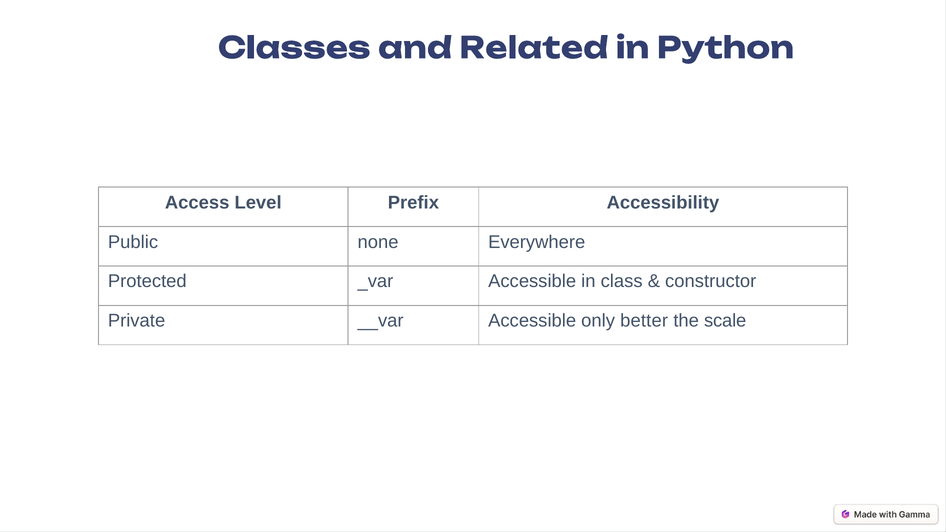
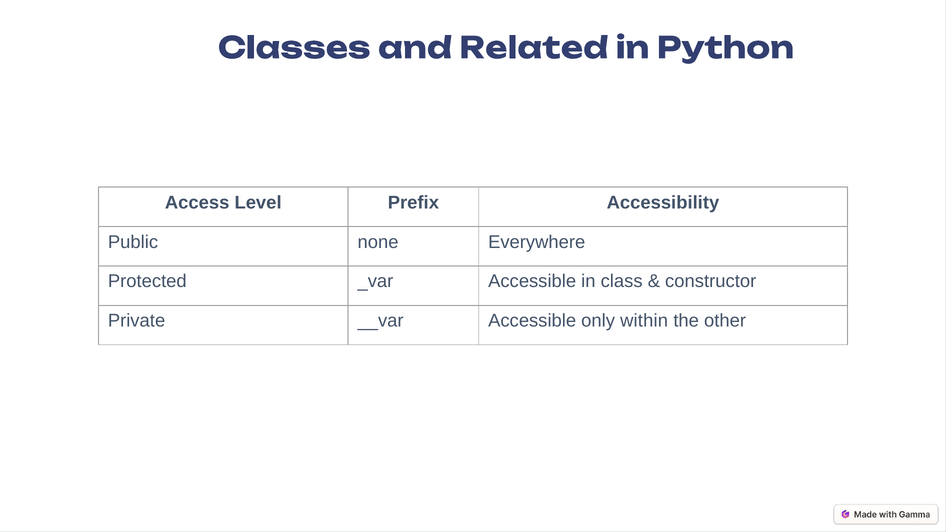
better: better -> within
scale: scale -> other
